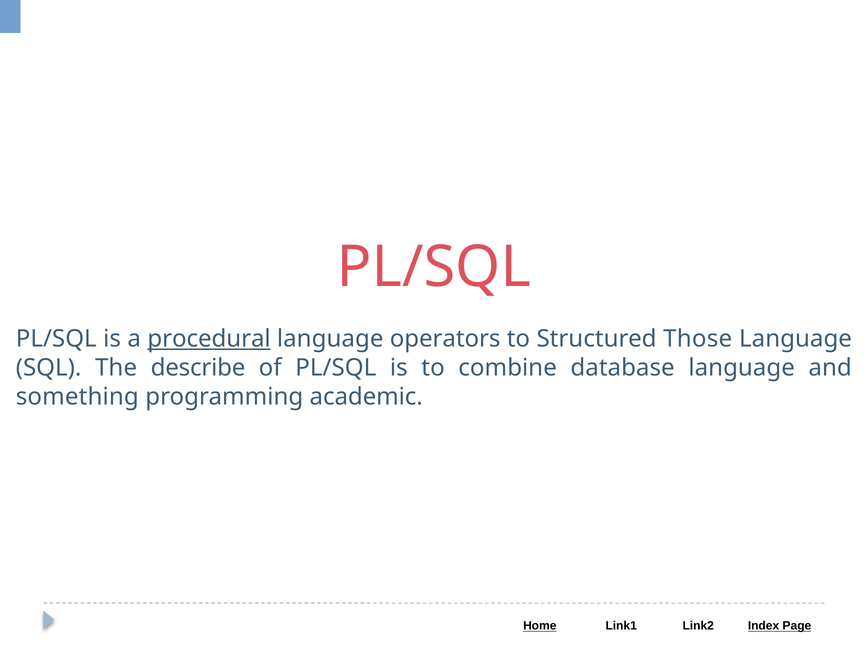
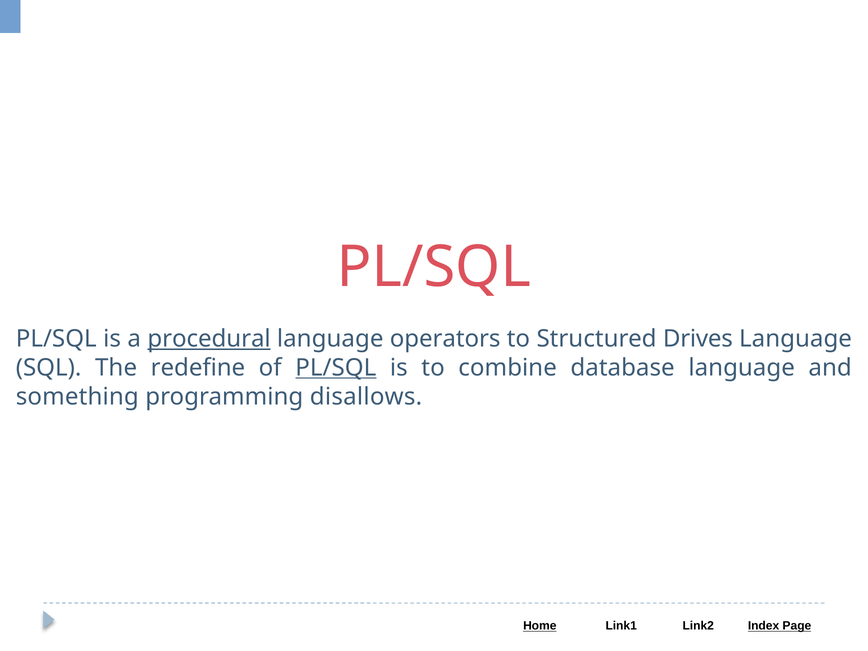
Those: Those -> Drives
describe: describe -> redefine
PL/SQL at (336, 368) underline: none -> present
academic: academic -> disallows
